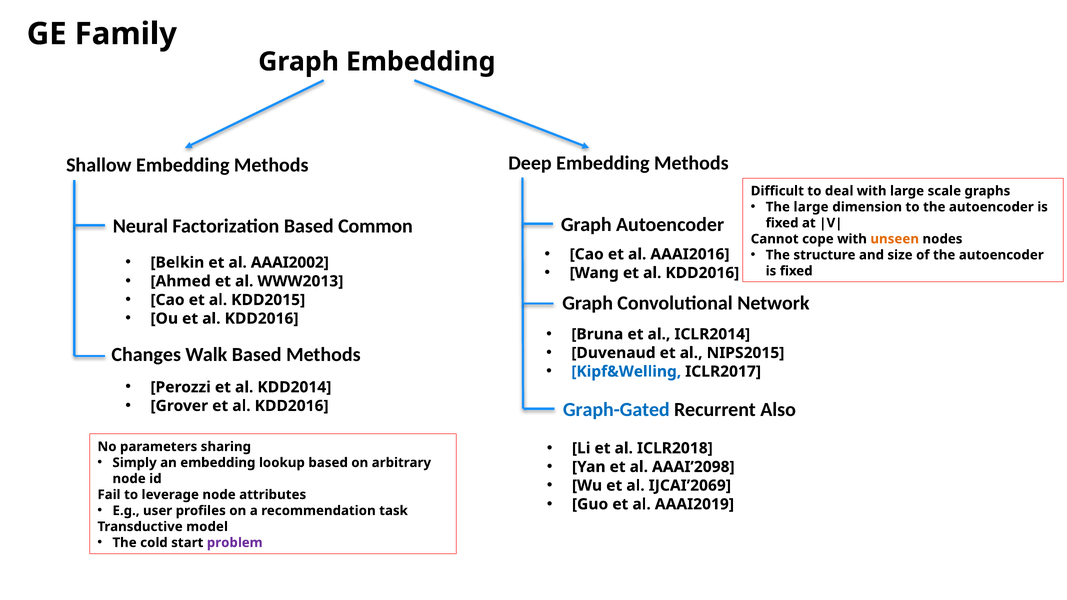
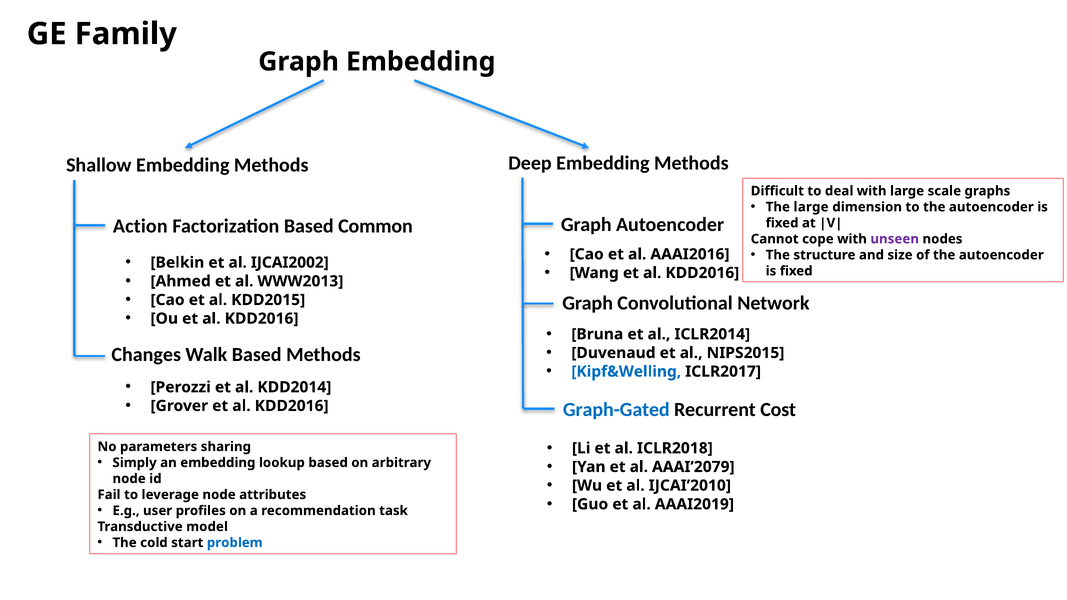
Neural: Neural -> Action
unseen colour: orange -> purple
AAAI2002: AAAI2002 -> IJCAI2002
Also: Also -> Cost
AAAI’2098: AAAI’2098 -> AAAI’2079
IJCAI’2069: IJCAI’2069 -> IJCAI’2010
problem colour: purple -> blue
